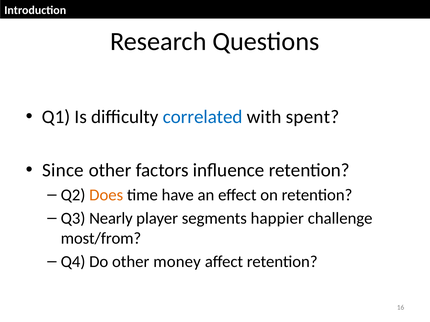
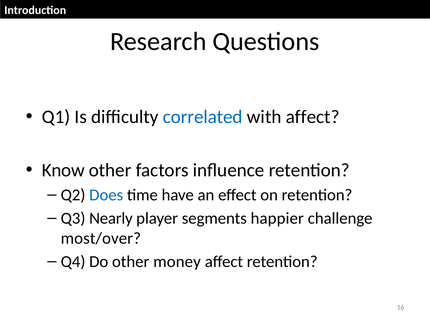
with spent: spent -> affect
Since: Since -> Know
Does colour: orange -> blue
most/from: most/from -> most/over
